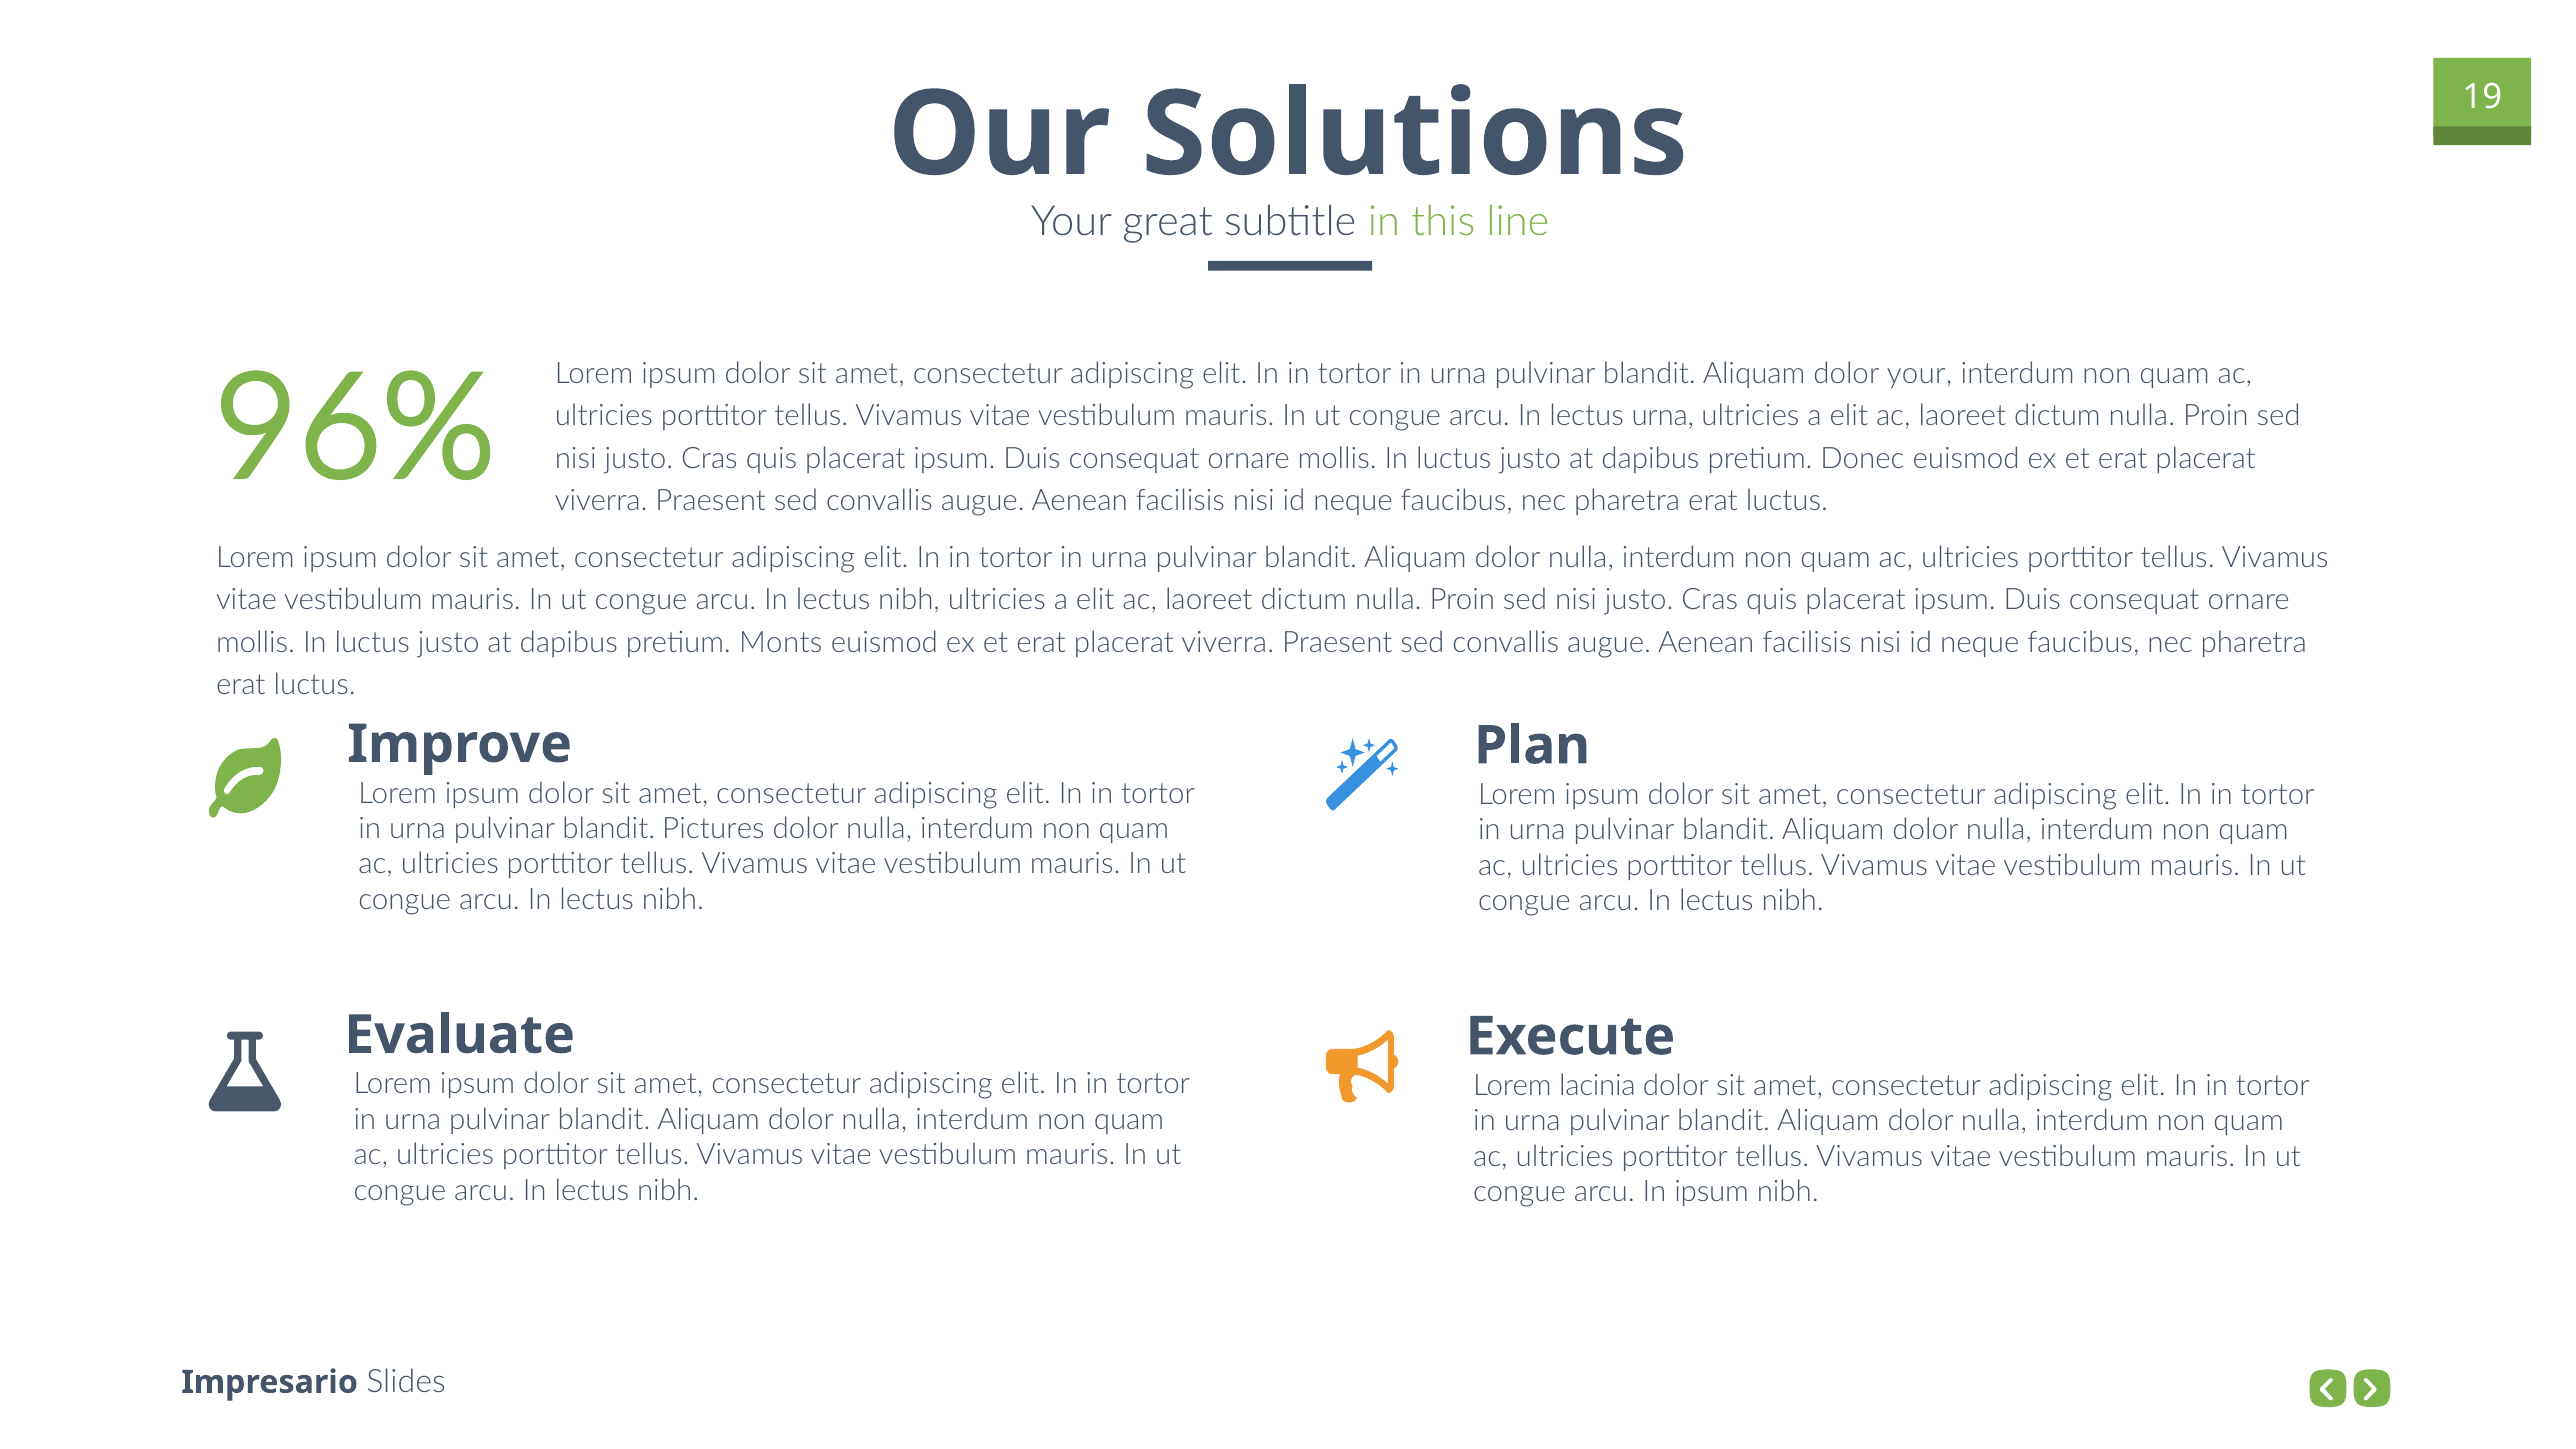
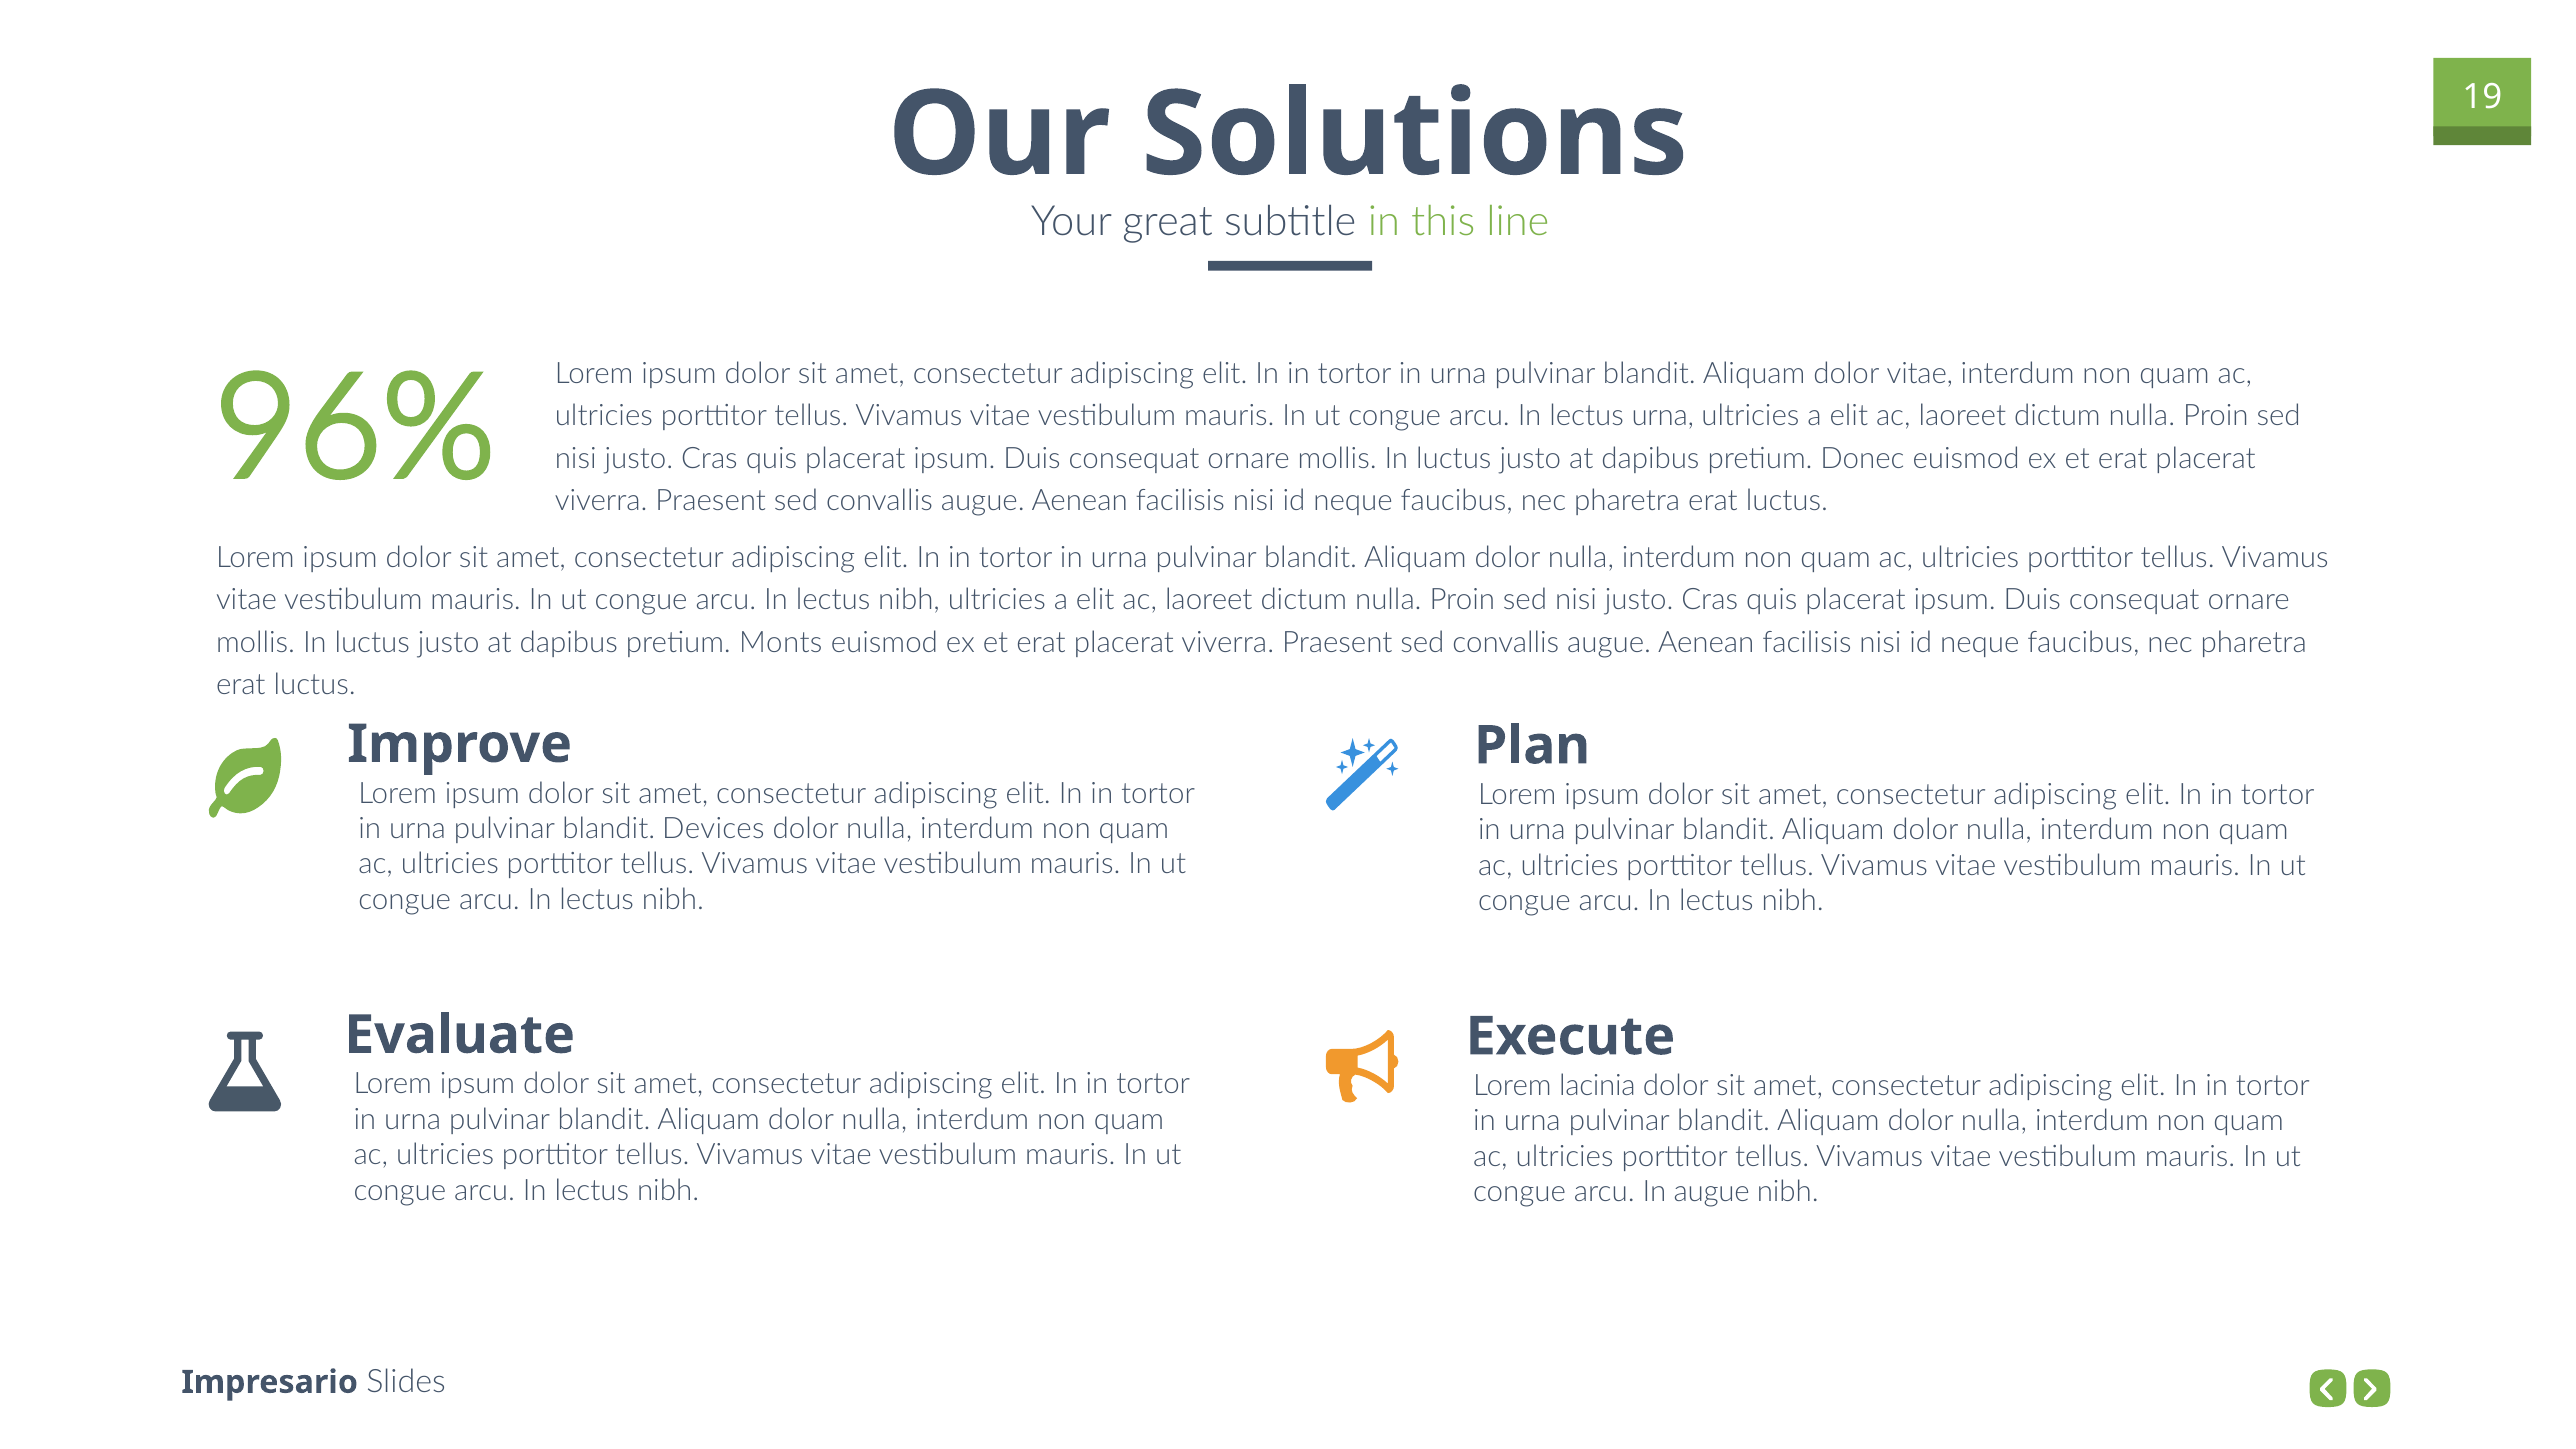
dolor your: your -> vitae
Pictures: Pictures -> Devices
In ipsum: ipsum -> augue
